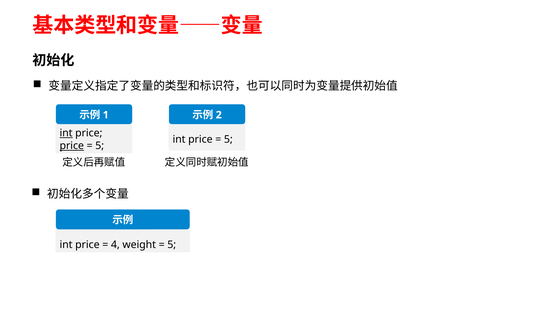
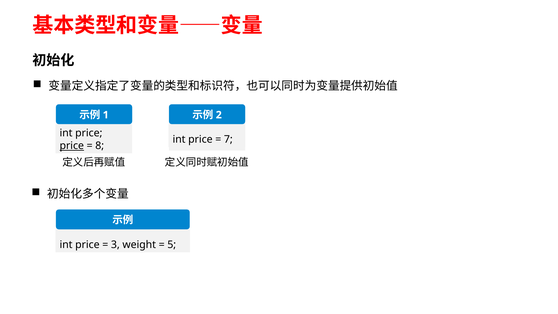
int at (66, 133) underline: present -> none
5 at (228, 139): 5 -> 7
5 at (100, 146): 5 -> 8
4: 4 -> 3
